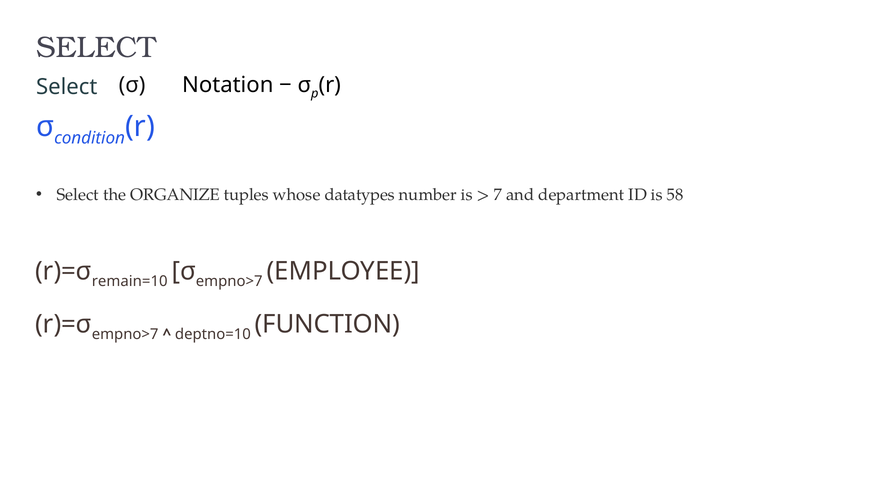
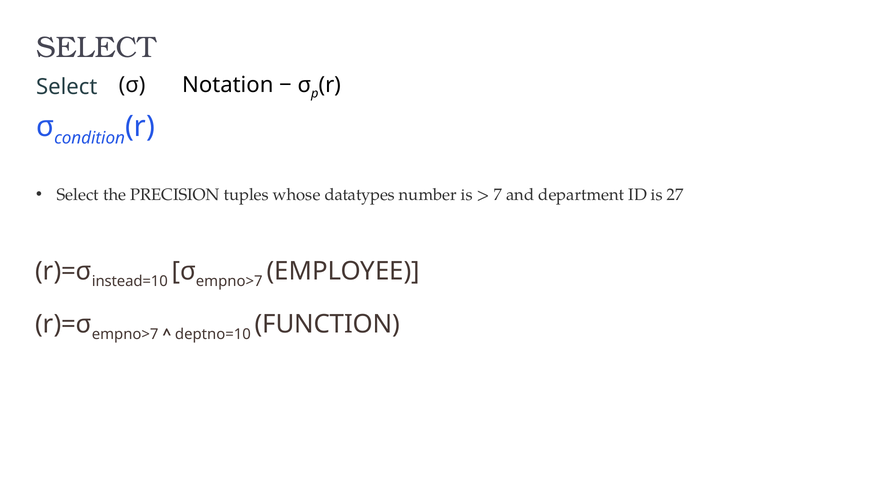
ORGANIZE: ORGANIZE -> PRECISION
58: 58 -> 27
remain=10: remain=10 -> instead=10
